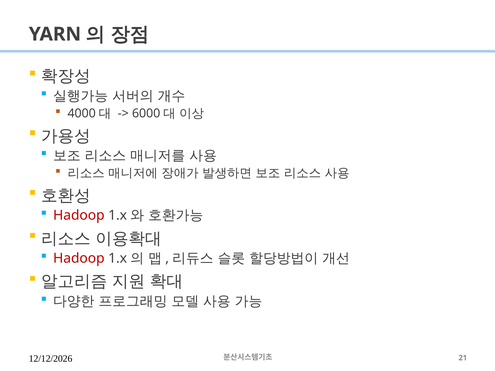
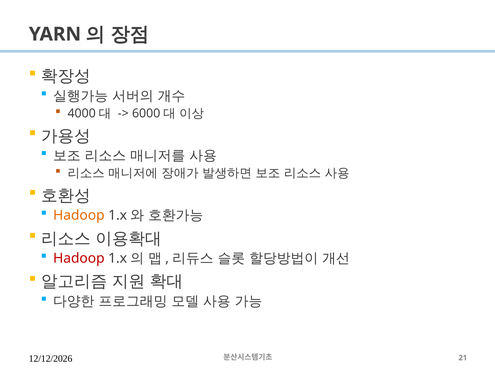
Hadoop at (79, 216) colour: red -> orange
